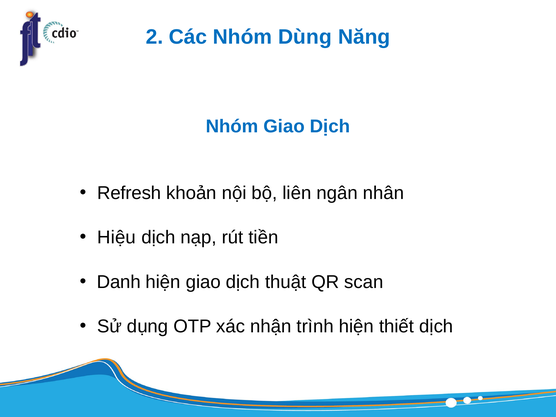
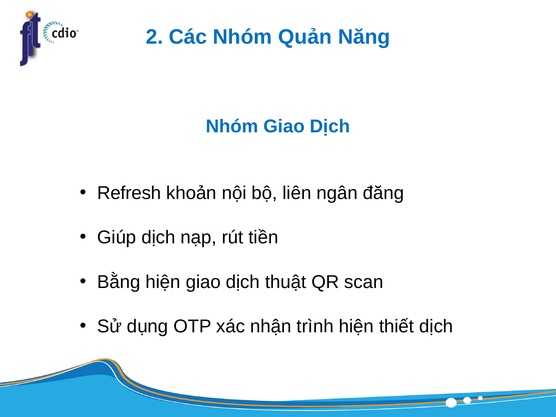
Dùng: Dùng -> Quản
nhân: nhân -> đăng
Hiệu: Hiệu -> Giúp
Danh: Danh -> Bằng
